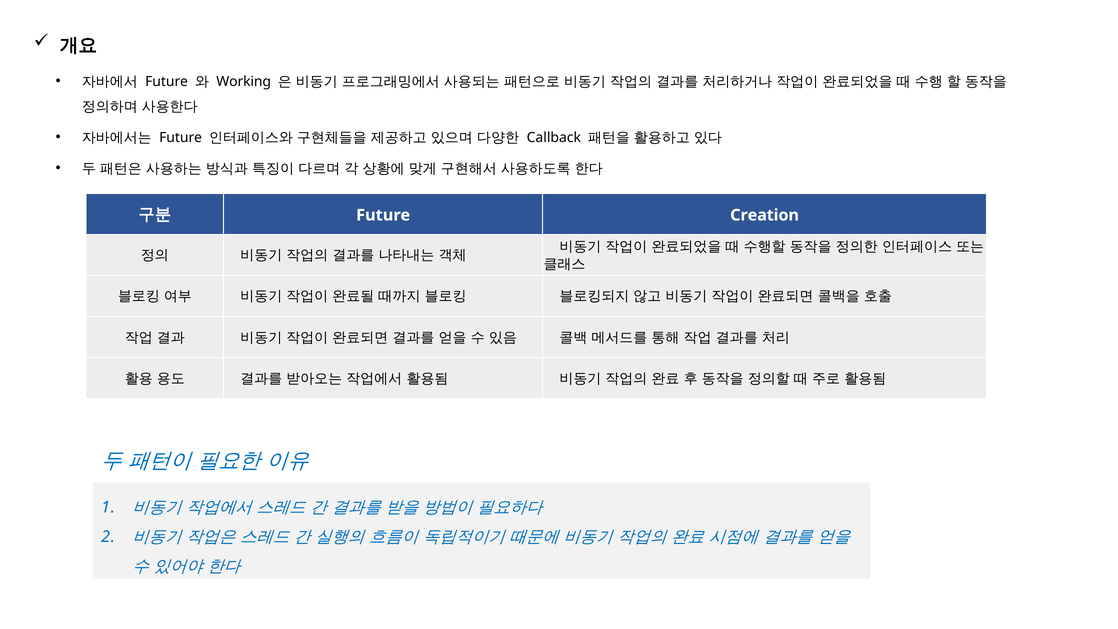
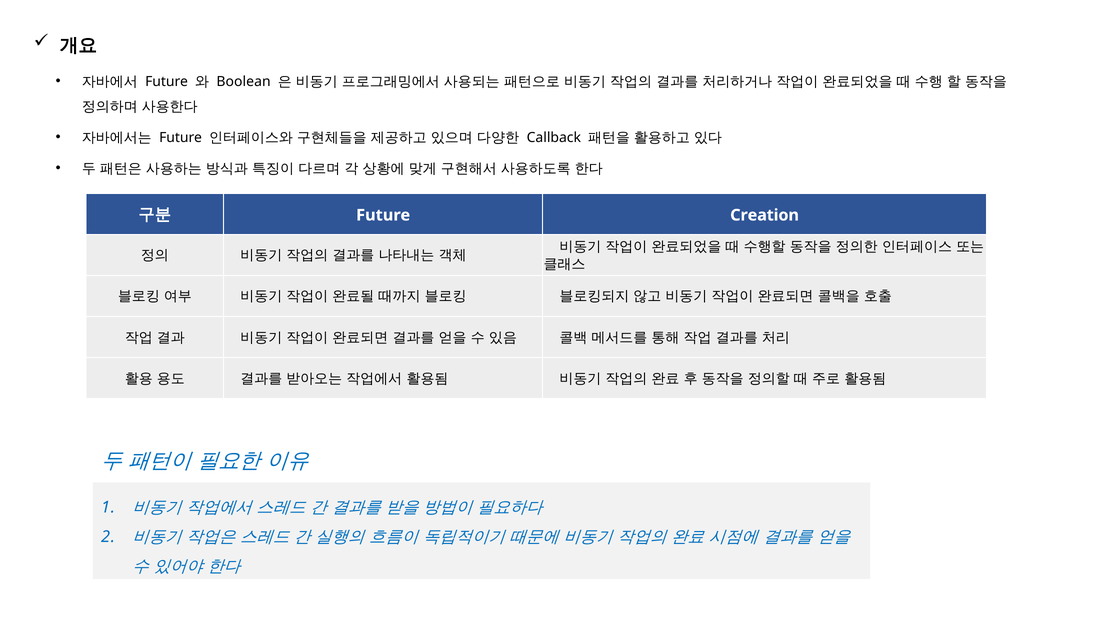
Working: Working -> Boolean
